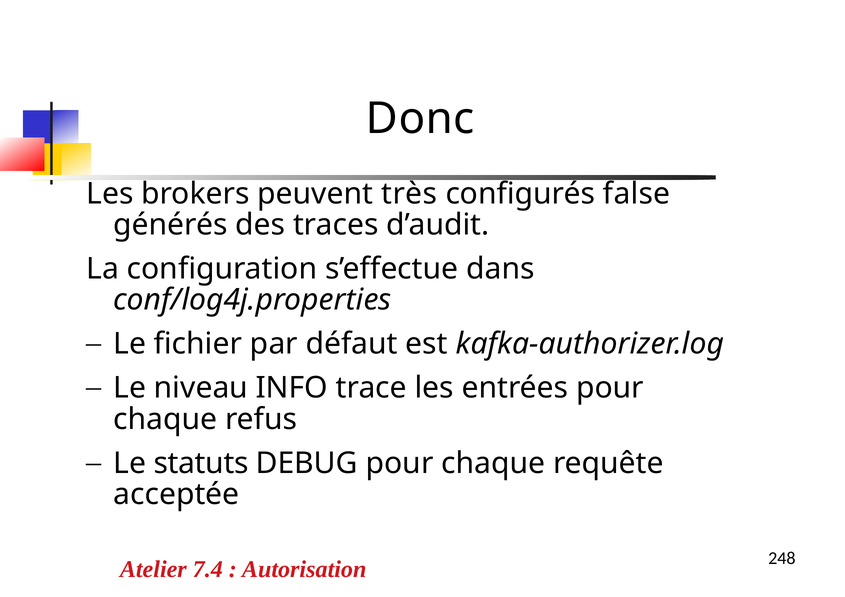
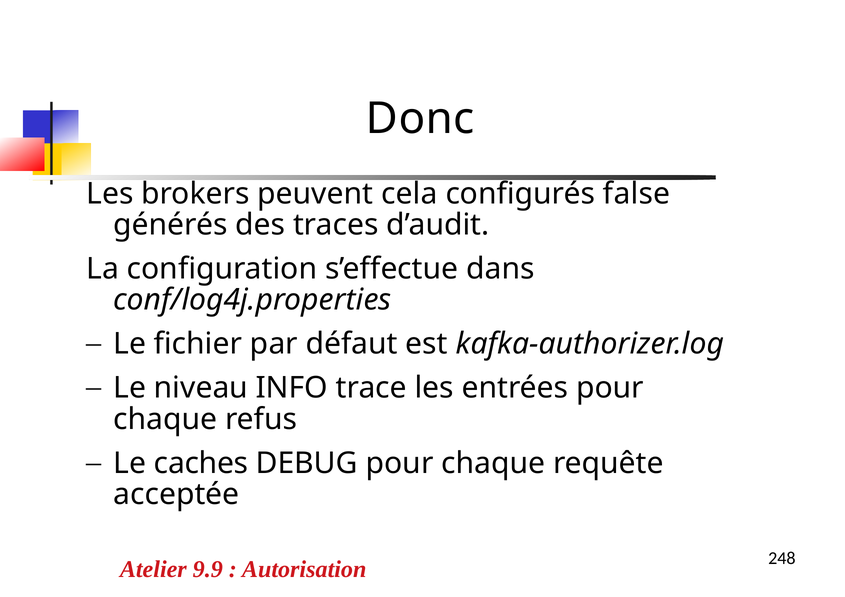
très: très -> cela
statuts: statuts -> caches
7.4: 7.4 -> 9.9
